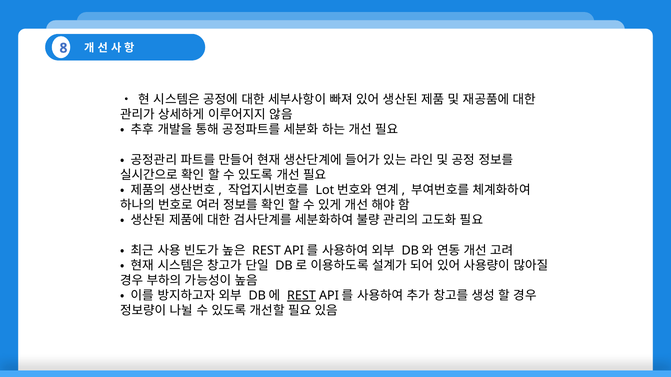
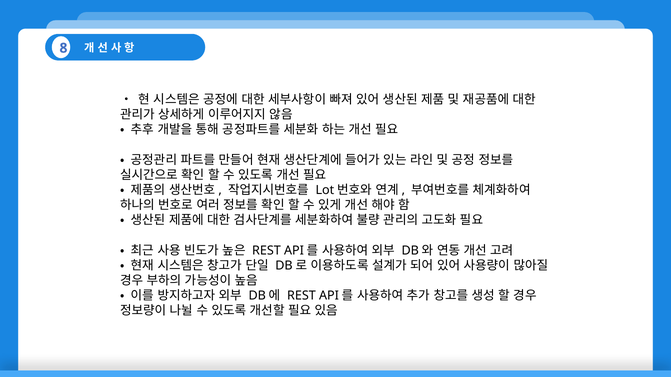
REST at (301, 296) underline: present -> none
